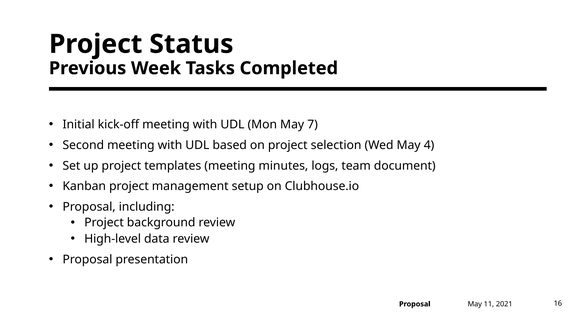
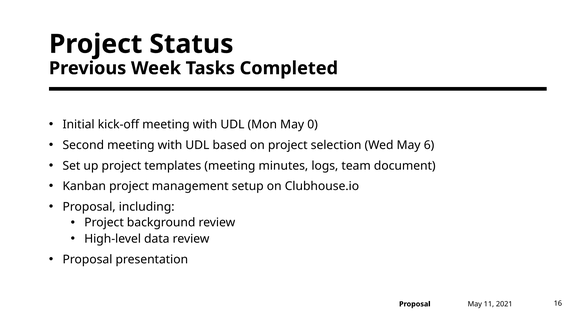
7: 7 -> 0
4: 4 -> 6
